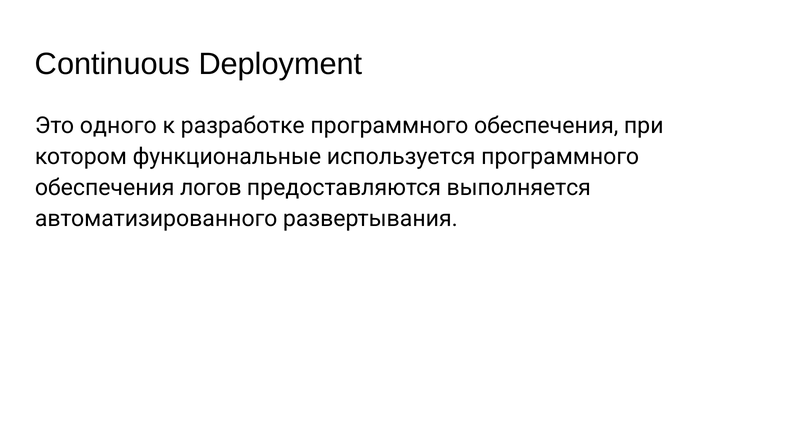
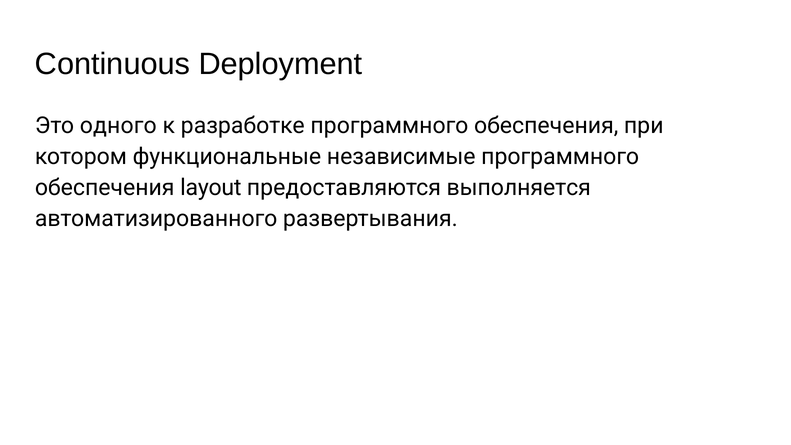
используется: используется -> независимые
логов: логов -> layout
